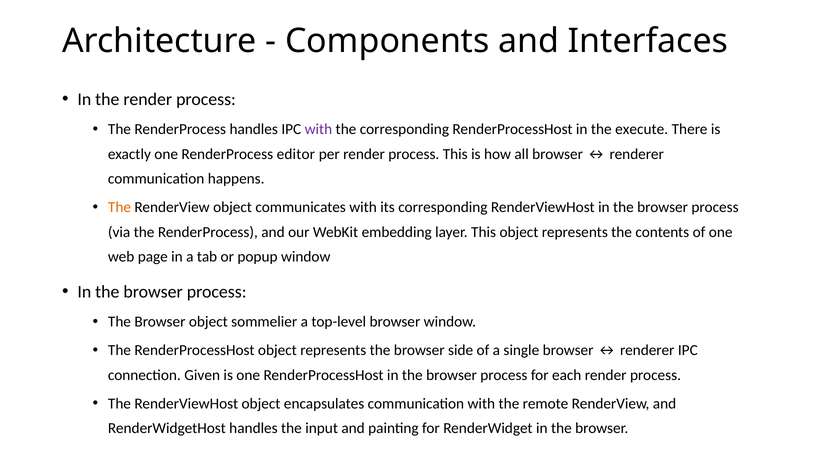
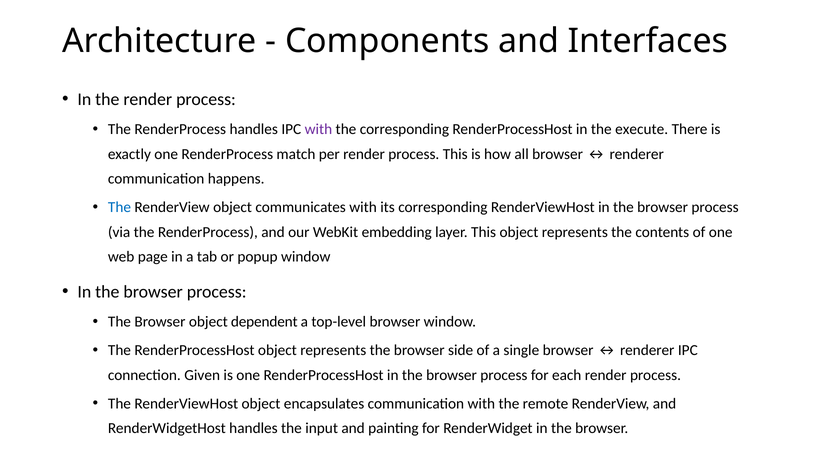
editor: editor -> match
The at (119, 208) colour: orange -> blue
sommelier: sommelier -> dependent
